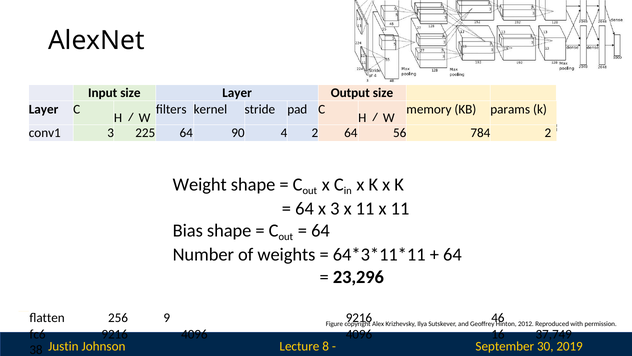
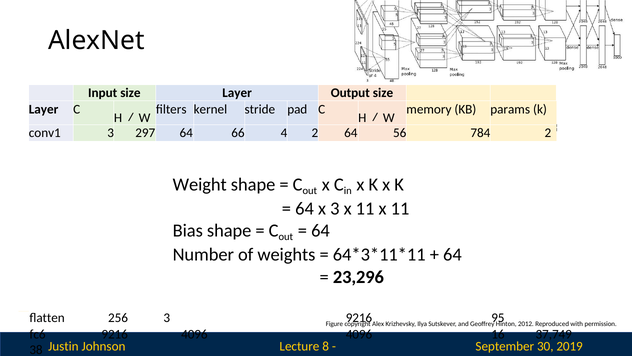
225: 225 -> 297
90: 90 -> 66
flatten 256 9: 9 -> 3
46: 46 -> 95
